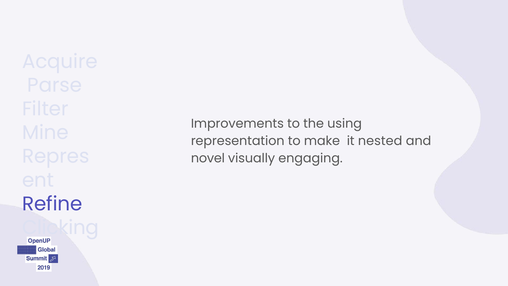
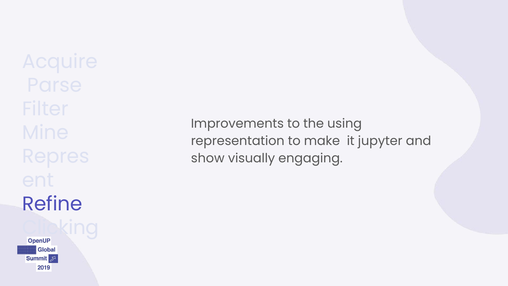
nested: nested -> jupyter
novel: novel -> show
